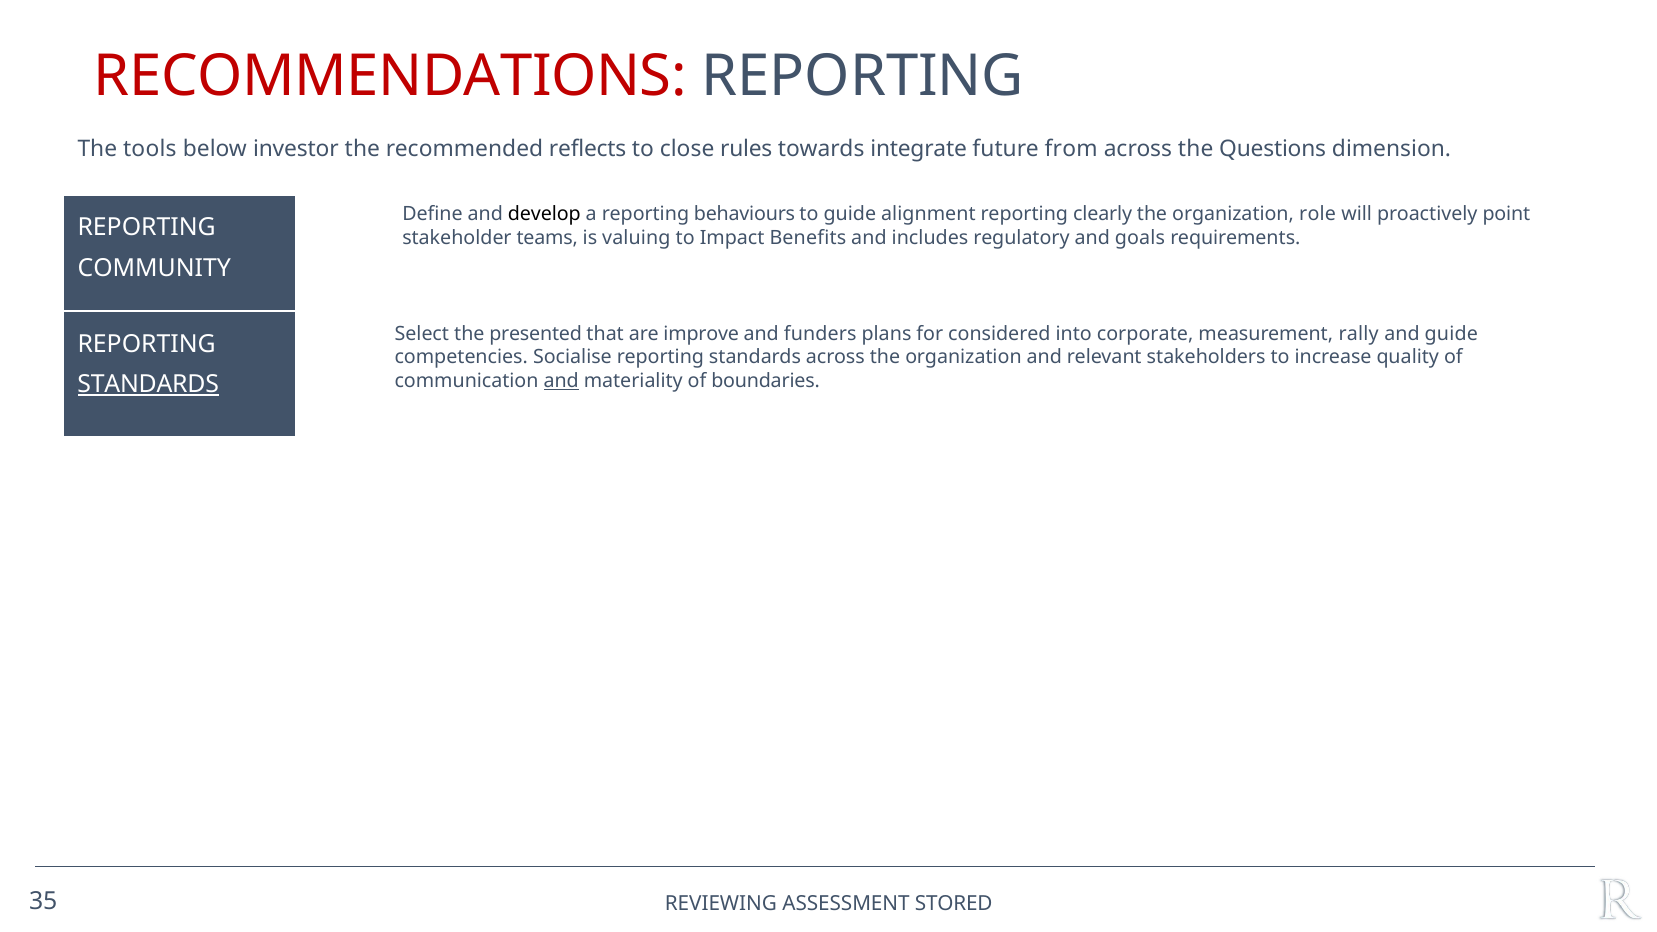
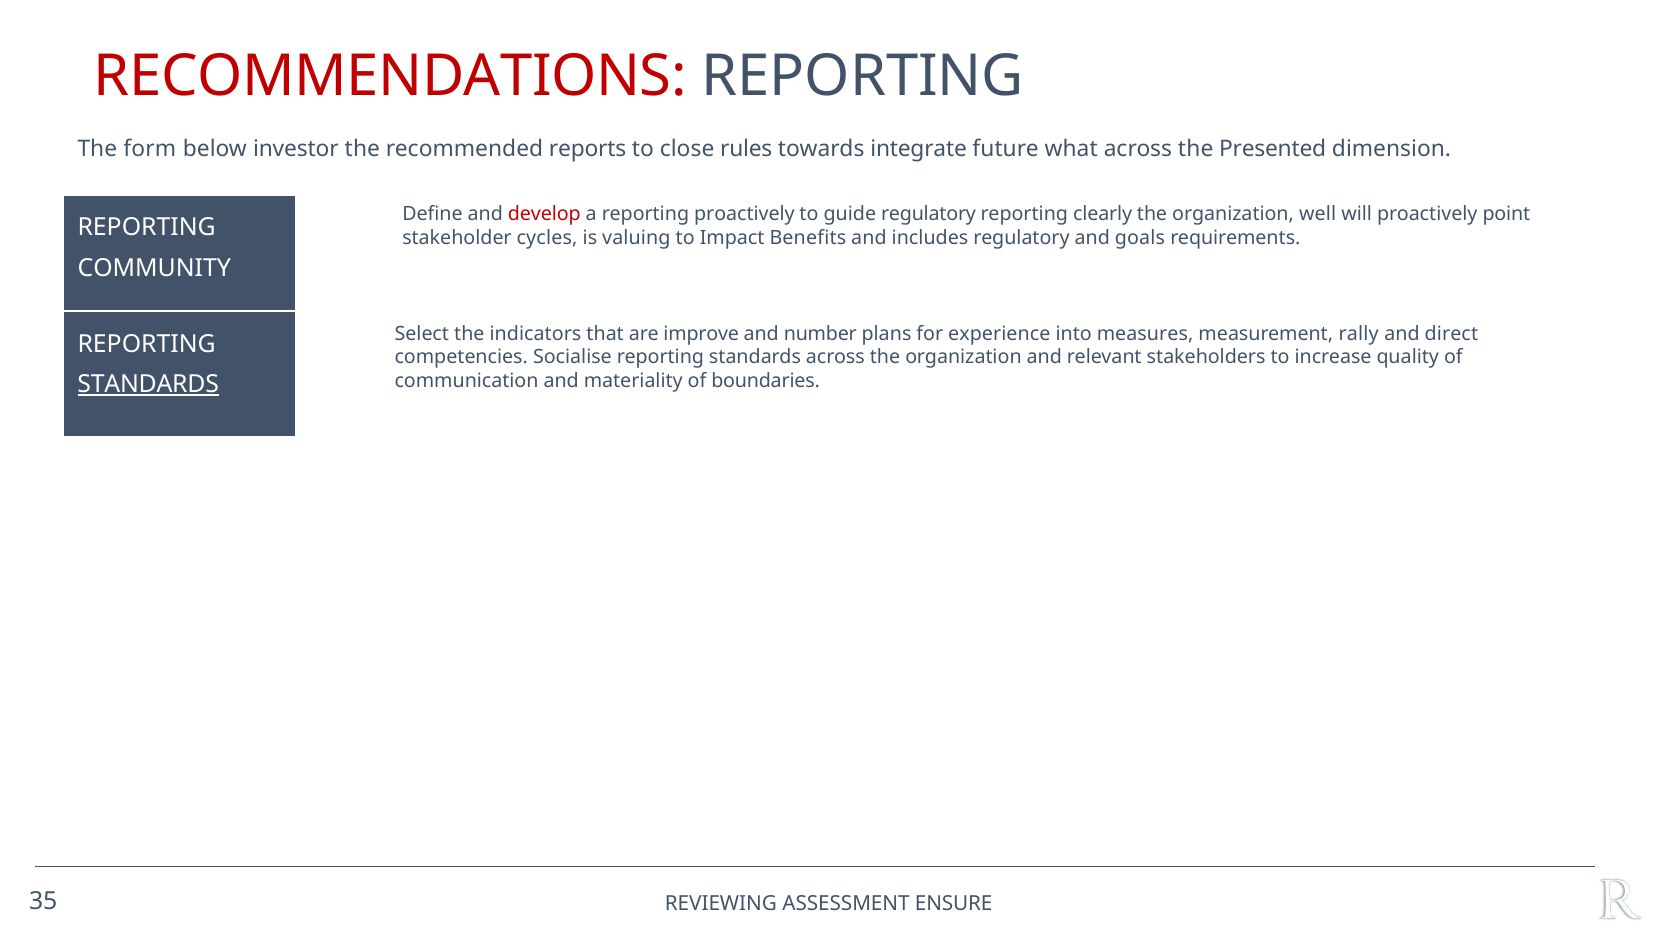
tools: tools -> form
reflects: reflects -> reports
from: from -> what
Questions: Questions -> Presented
develop colour: black -> red
reporting behaviours: behaviours -> proactively
guide alignment: alignment -> regulatory
role: role -> well
teams: teams -> cycles
presented: presented -> indicators
funders: funders -> number
considered: considered -> experience
corporate: corporate -> measures
and guide: guide -> direct
and at (561, 381) underline: present -> none
STORED: STORED -> ENSURE
